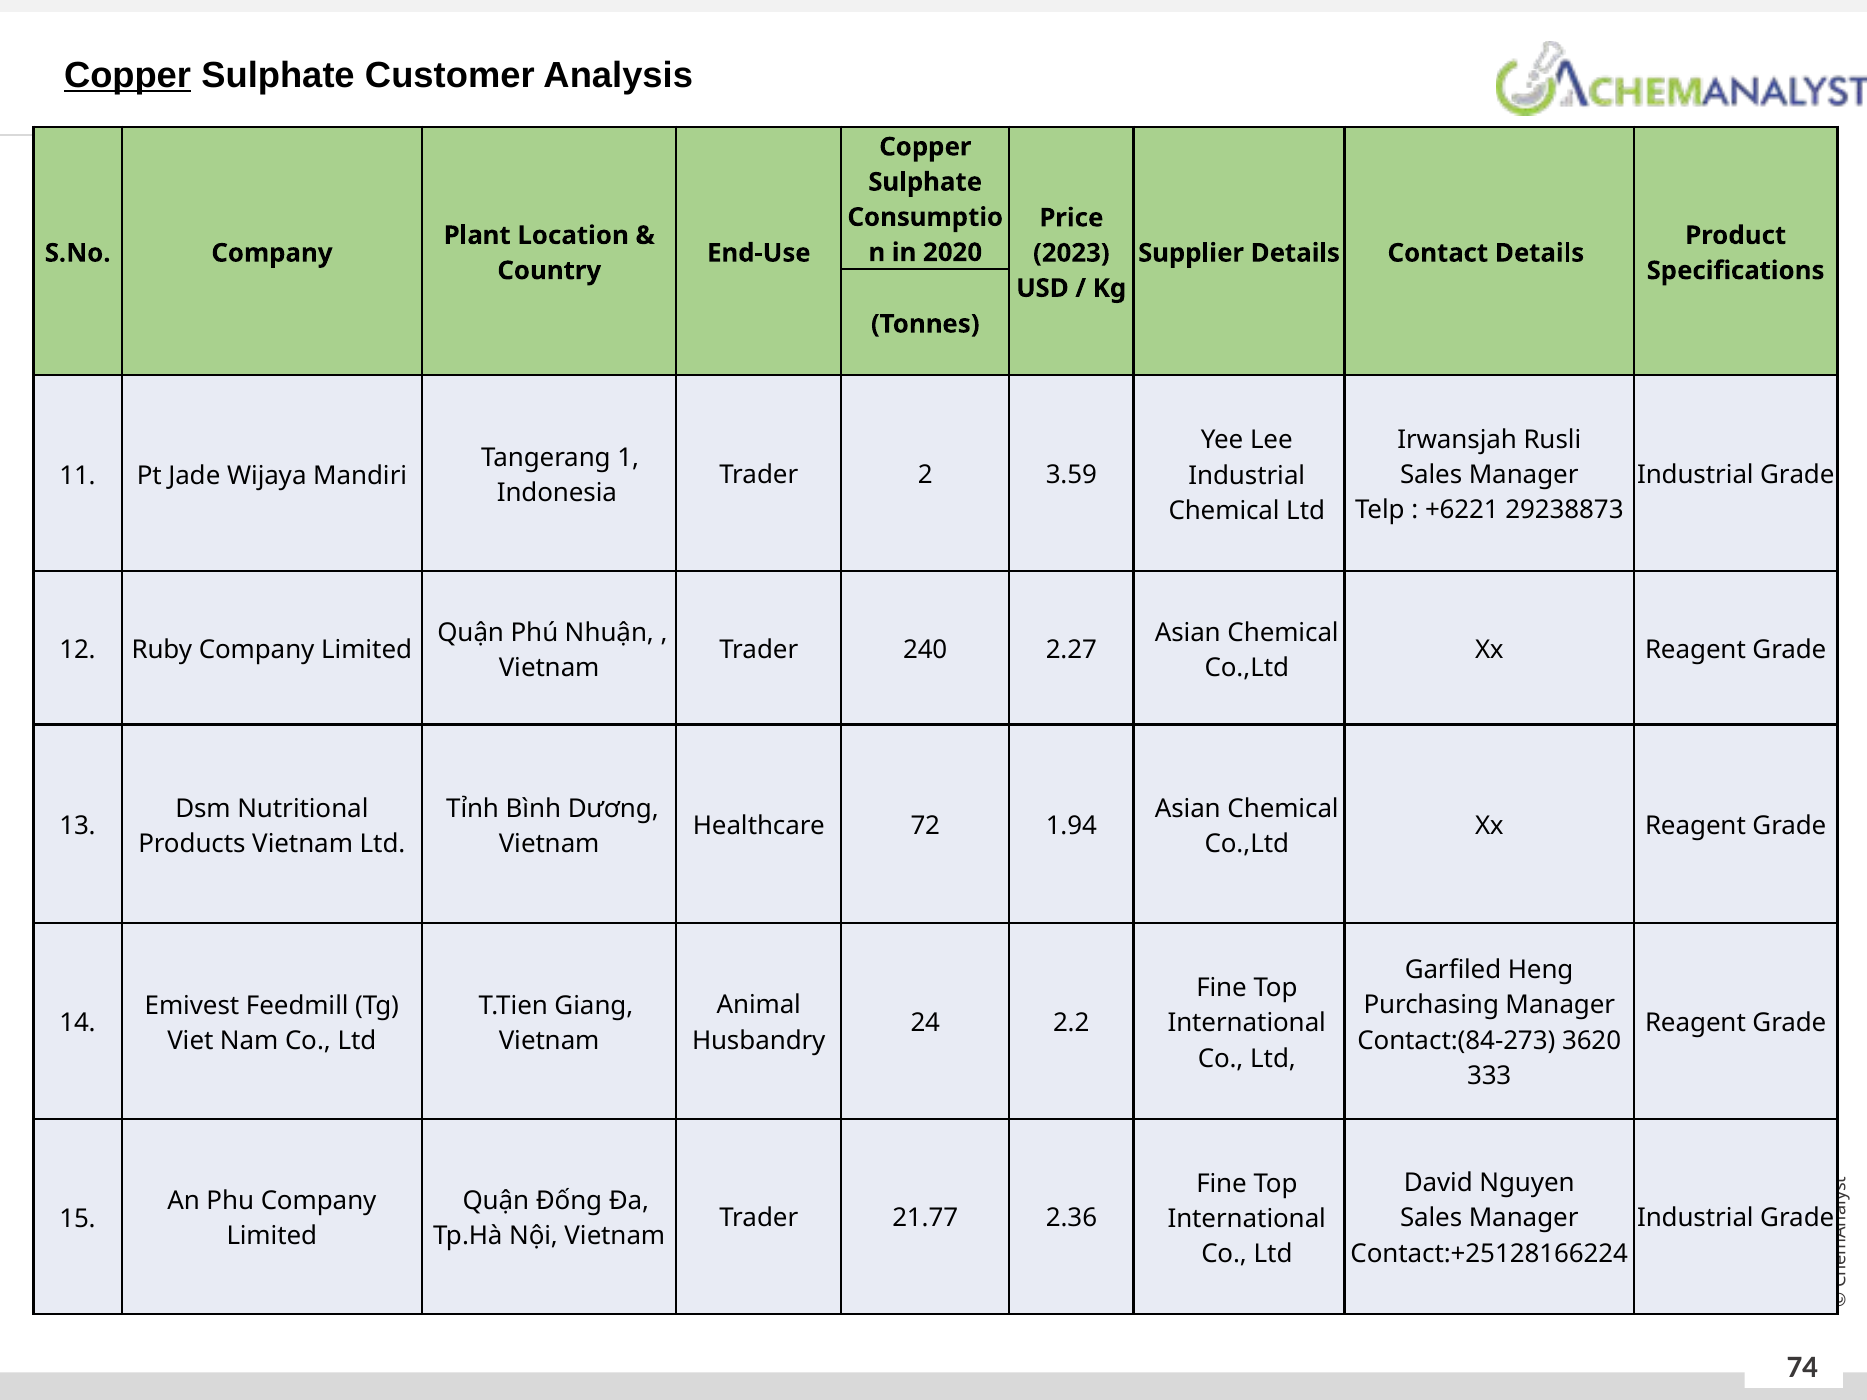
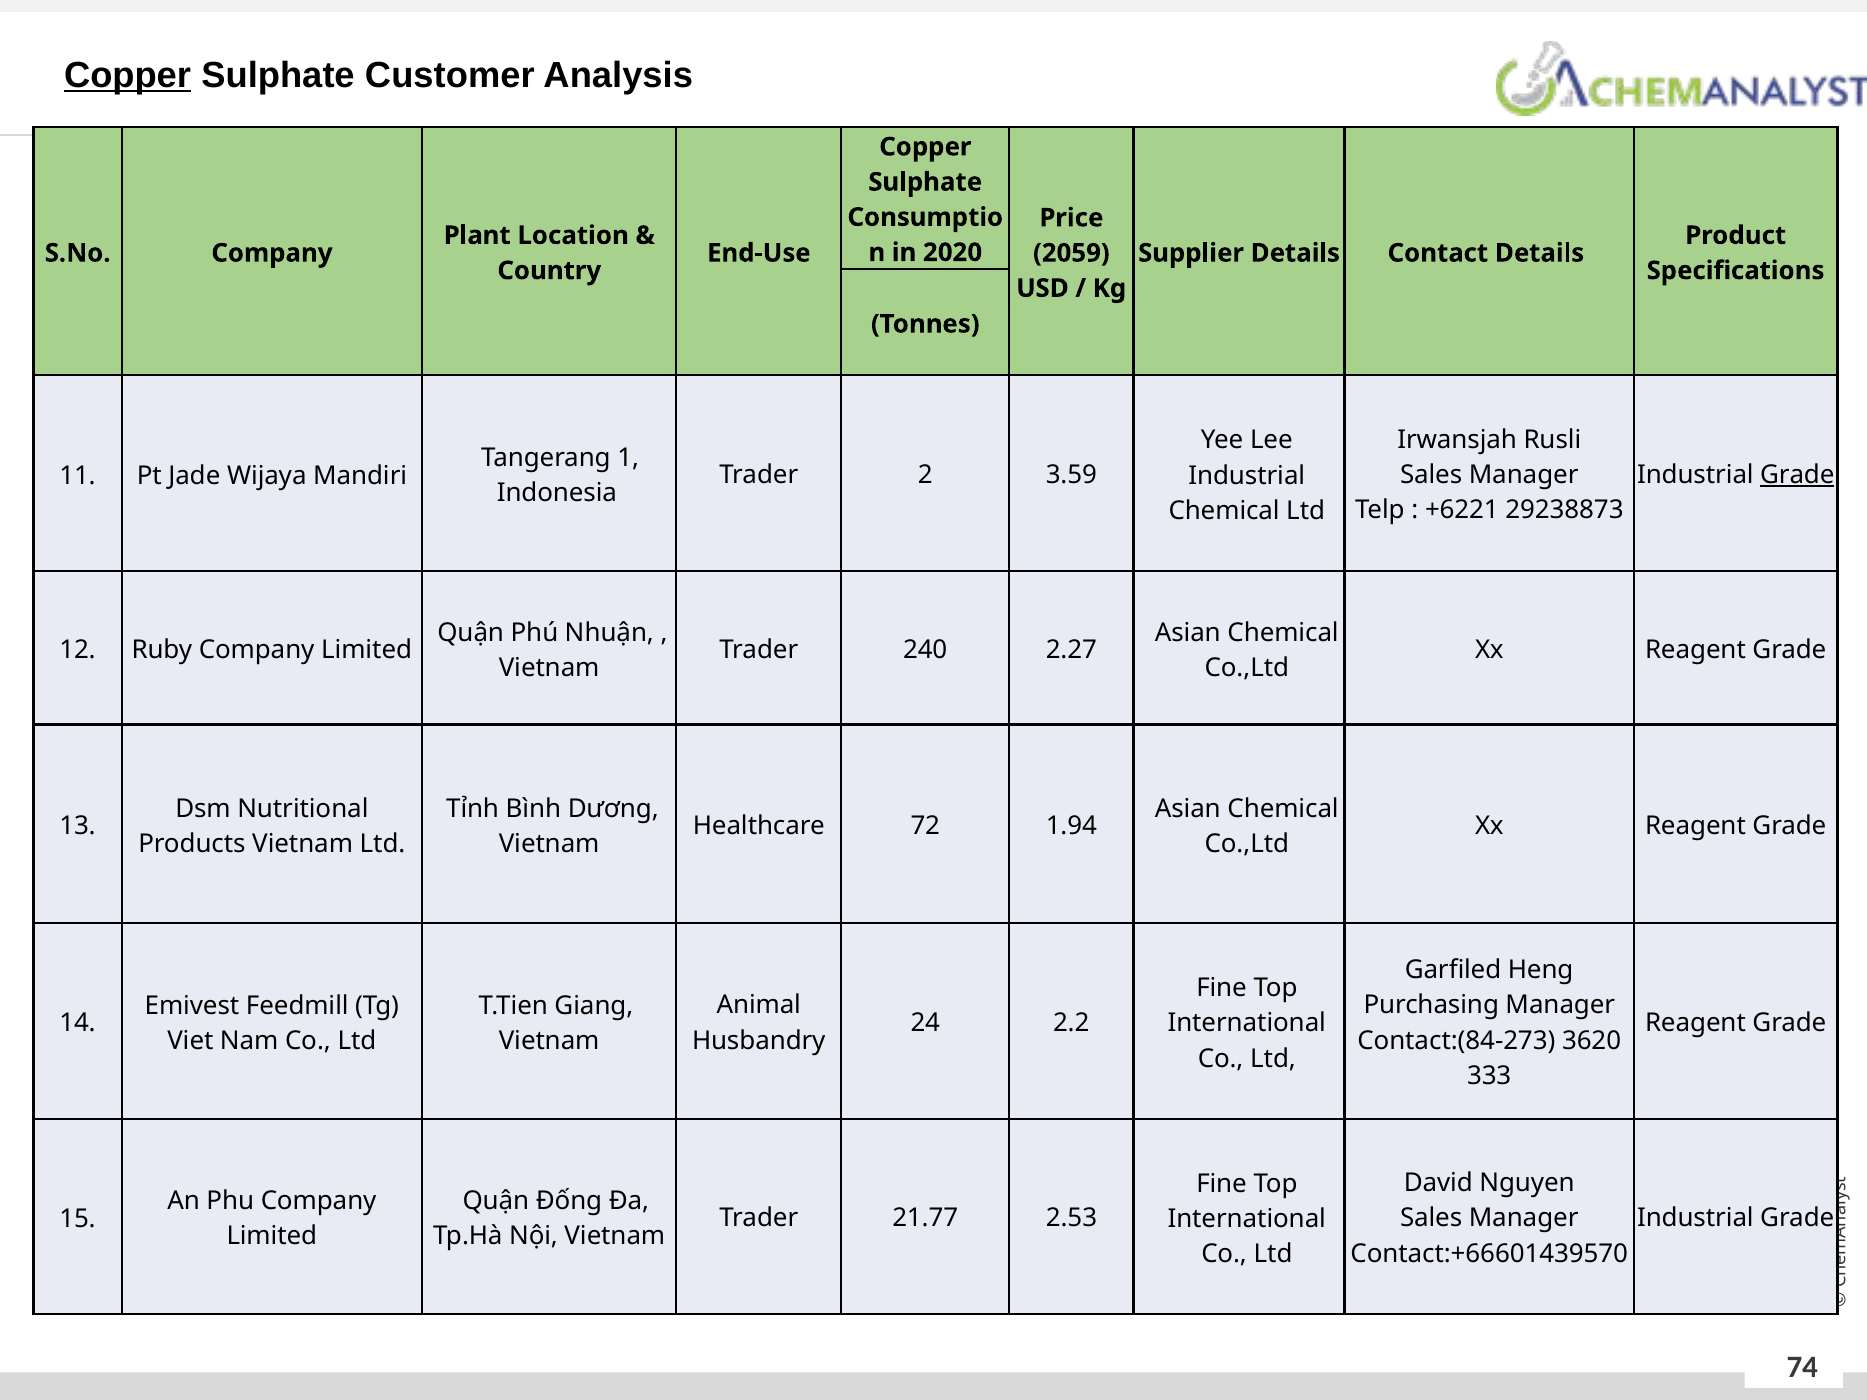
2023: 2023 -> 2059
Grade at (1797, 475) underline: none -> present
2.36: 2.36 -> 2.53
Contact:+25128166224: Contact:+25128166224 -> Contact:+66601439570
